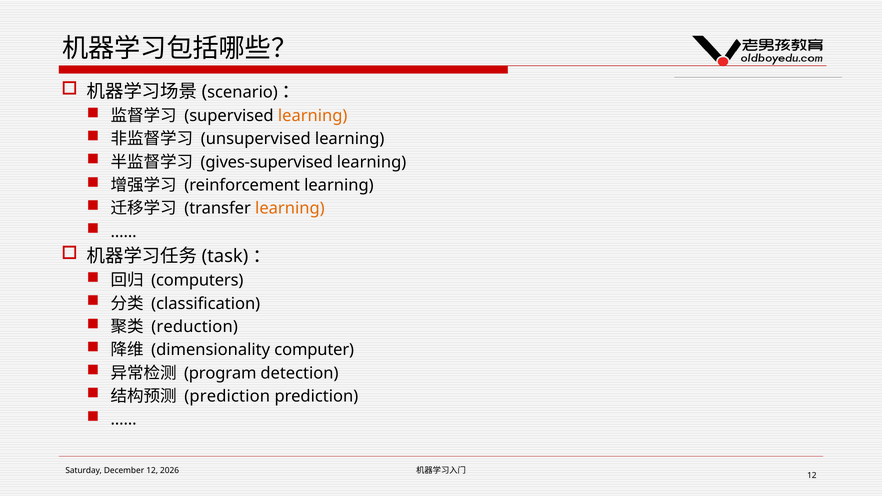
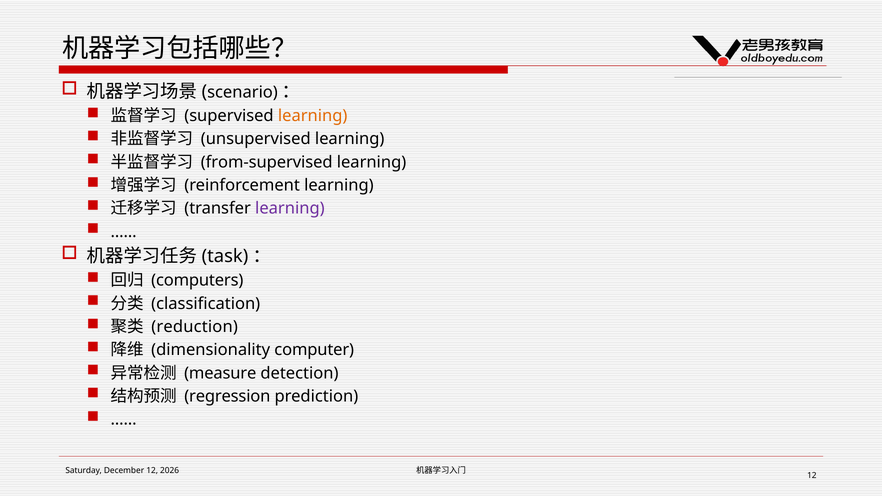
gives-supervised: gives-supervised -> from-supervised
learning at (290, 209) colour: orange -> purple
program: program -> measure
prediction at (227, 396): prediction -> regression
